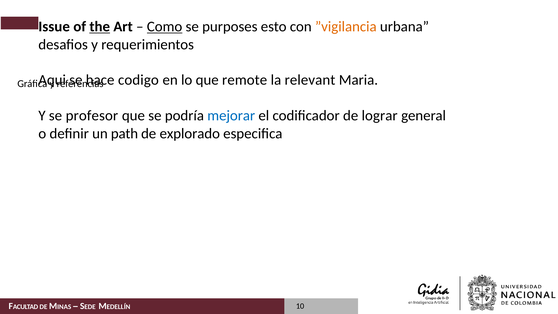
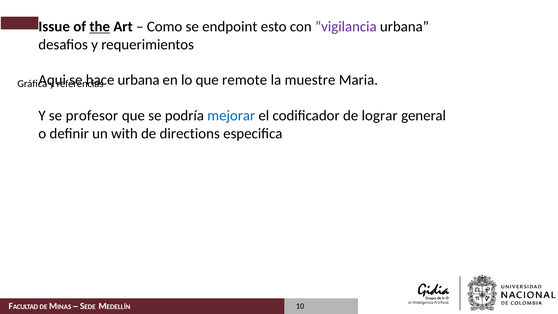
Como underline: present -> none
purposes: purposes -> endpoint
”vigilancia colour: orange -> purple
codigo at (138, 80): codigo -> urbana
relevant: relevant -> muestre
path: path -> with
explorado: explorado -> directions
